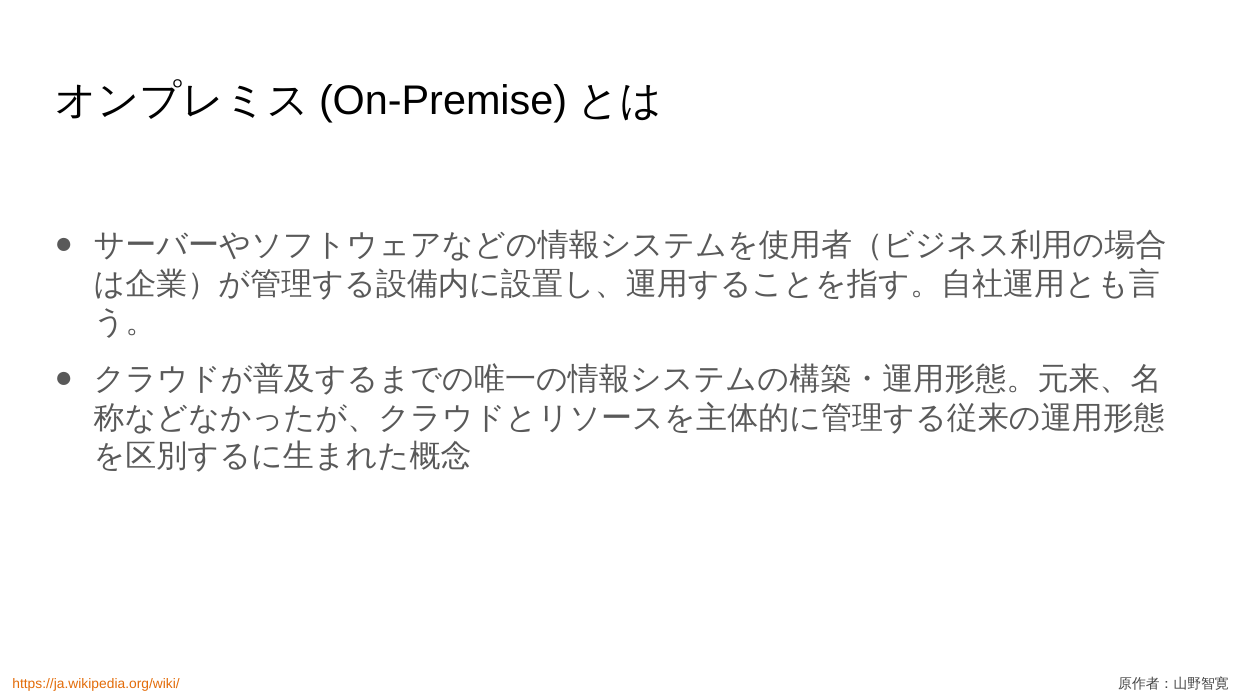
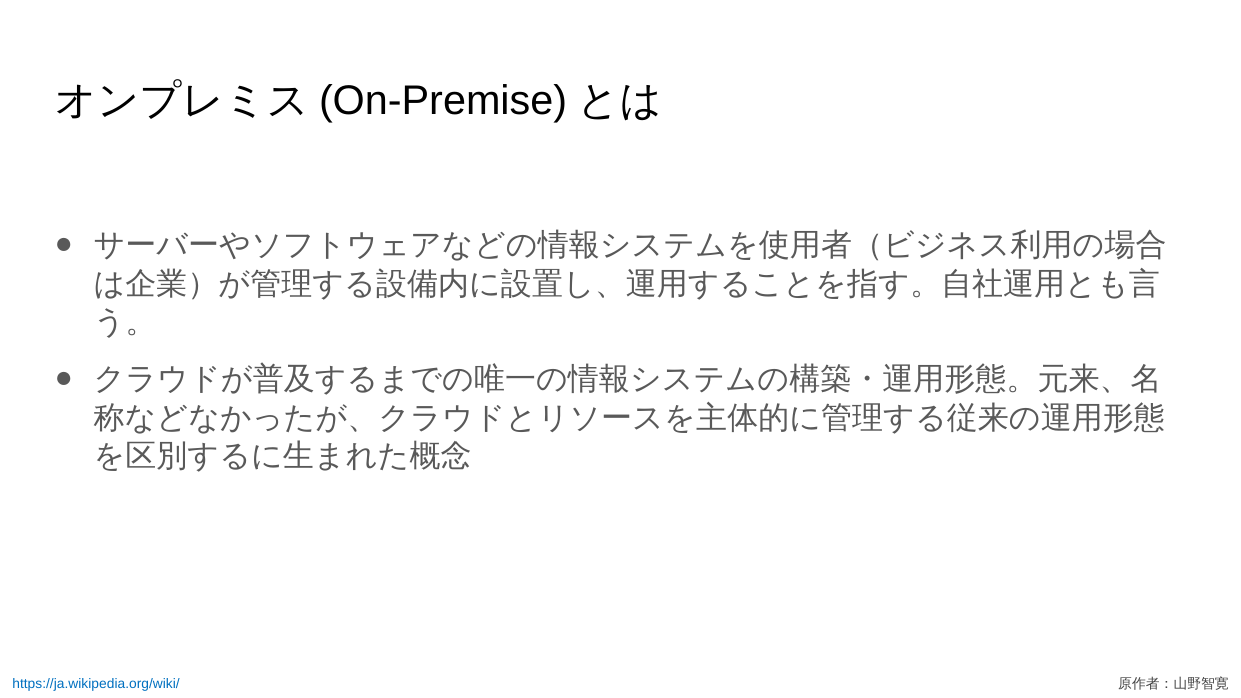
https://ja.wikipedia.org/wiki/ colour: orange -> blue
